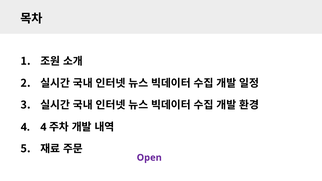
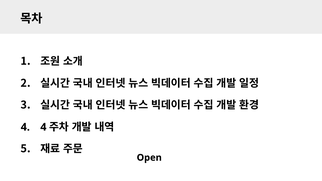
Open colour: purple -> black
